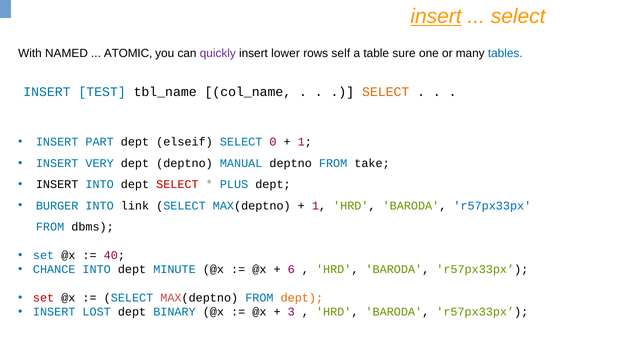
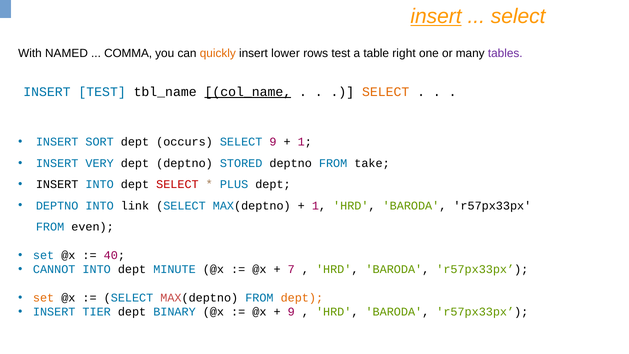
ATOMIC: ATOMIC -> COMMA
quickly colour: purple -> orange
rows self: self -> test
sure: sure -> right
tables colour: blue -> purple
col_name underline: none -> present
PART: PART -> SORT
elseif: elseif -> occurs
SELECT 0: 0 -> 9
MANUAL: MANUAL -> STORED
BURGER at (57, 206): BURGER -> DEPTNO
r57px33px at (492, 206) colour: blue -> black
dbms: dbms -> even
CHANCE: CHANCE -> CANNOT
6: 6 -> 7
set at (44, 298) colour: red -> orange
LOST: LOST -> TIER
3 at (291, 312): 3 -> 9
